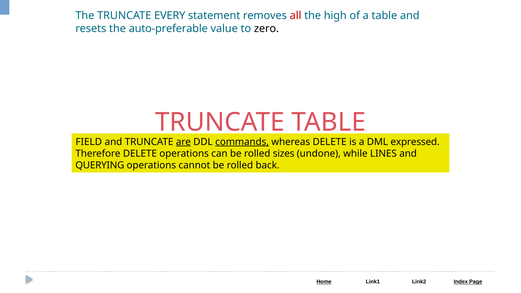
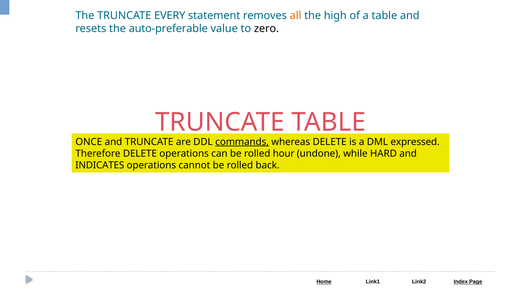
all colour: red -> orange
FIELD: FIELD -> ONCE
are underline: present -> none
sizes: sizes -> hour
LINES: LINES -> HARD
QUERYING: QUERYING -> INDICATES
